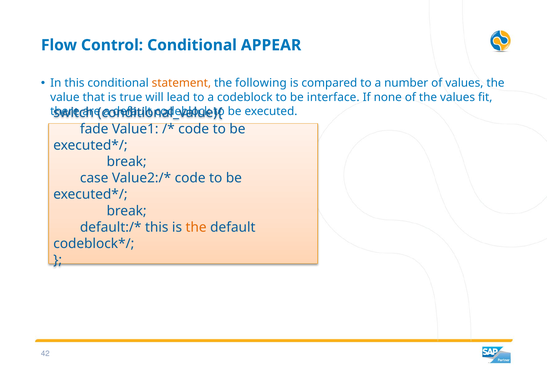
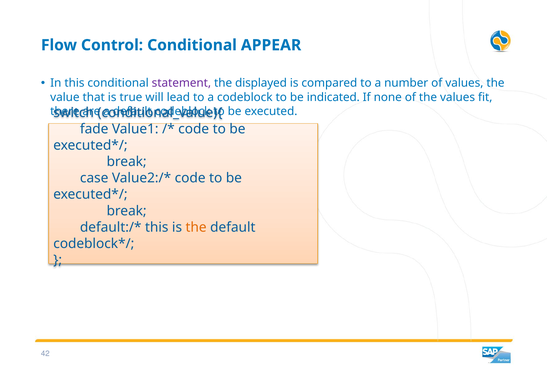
statement colour: orange -> purple
following: following -> displayed
interface: interface -> indicated
